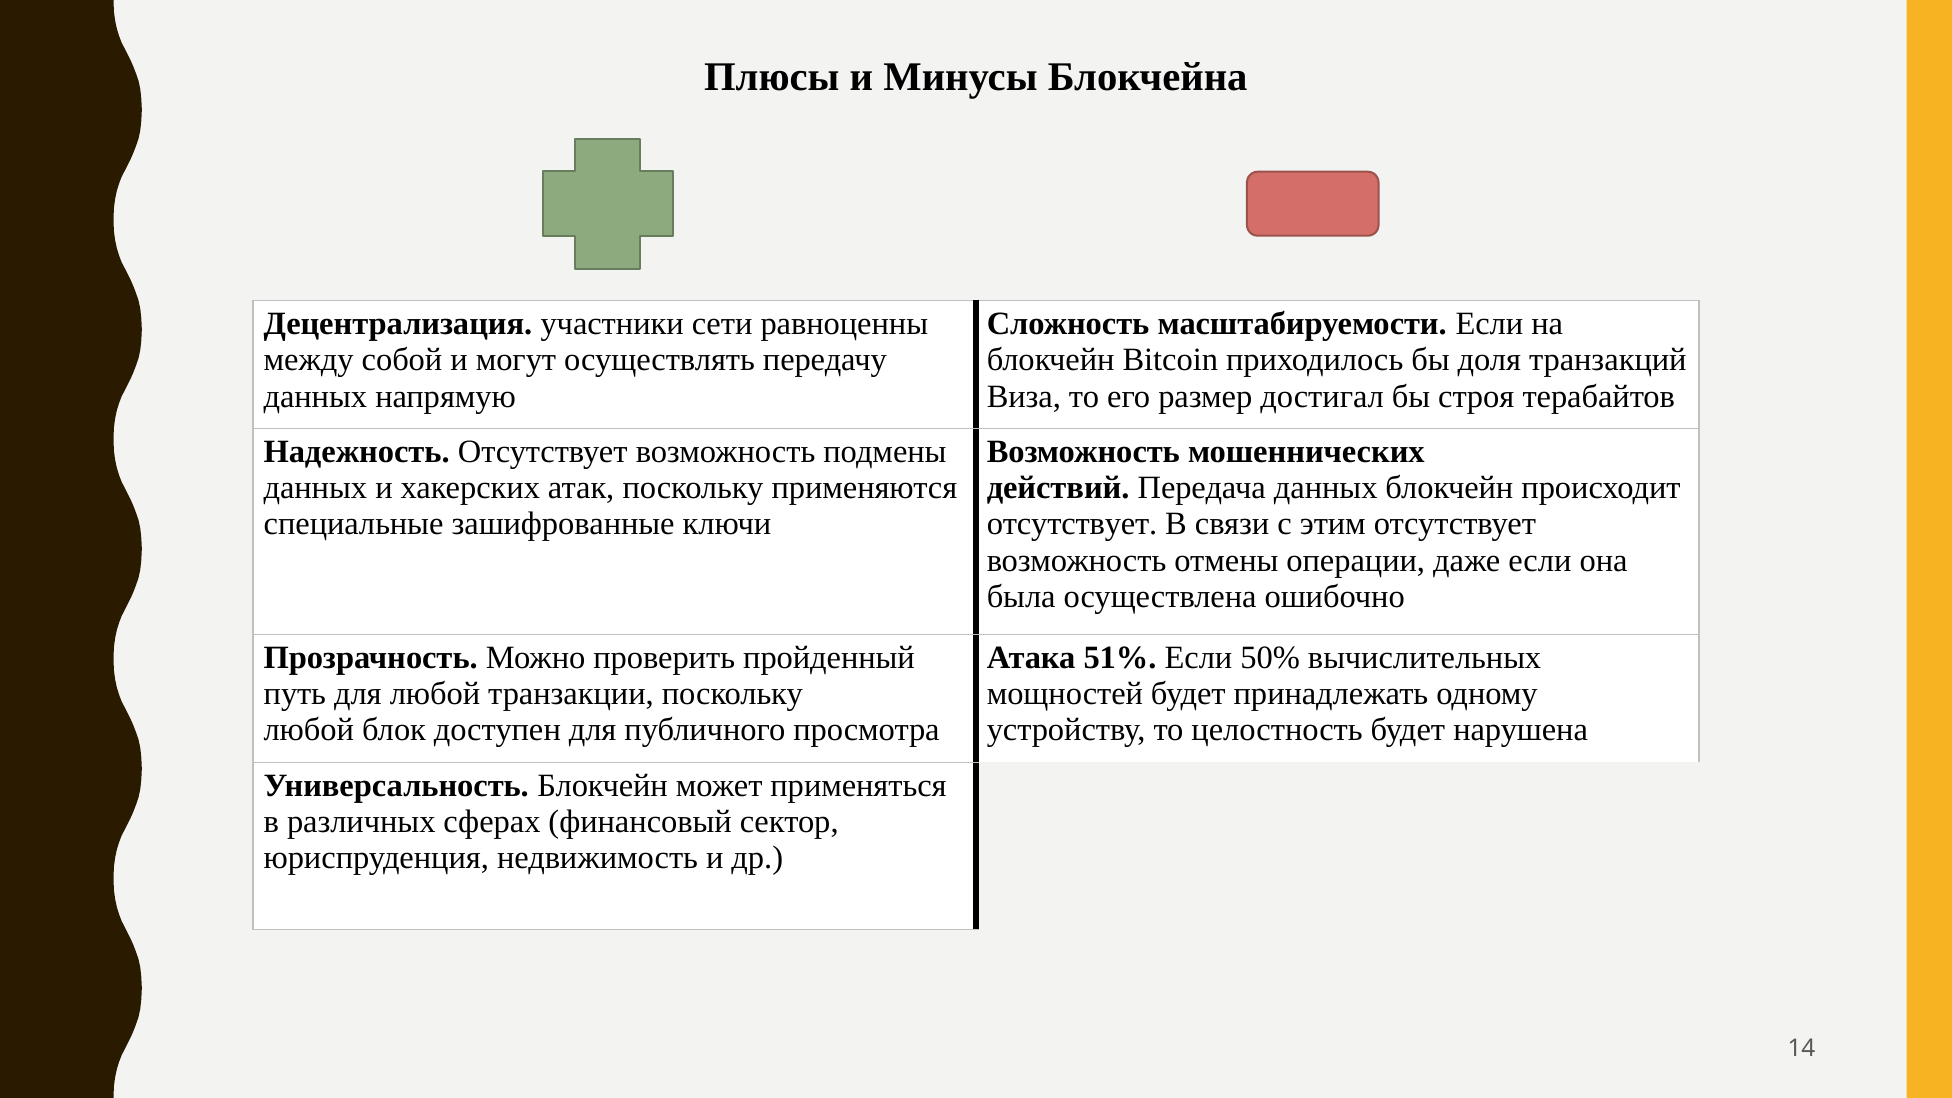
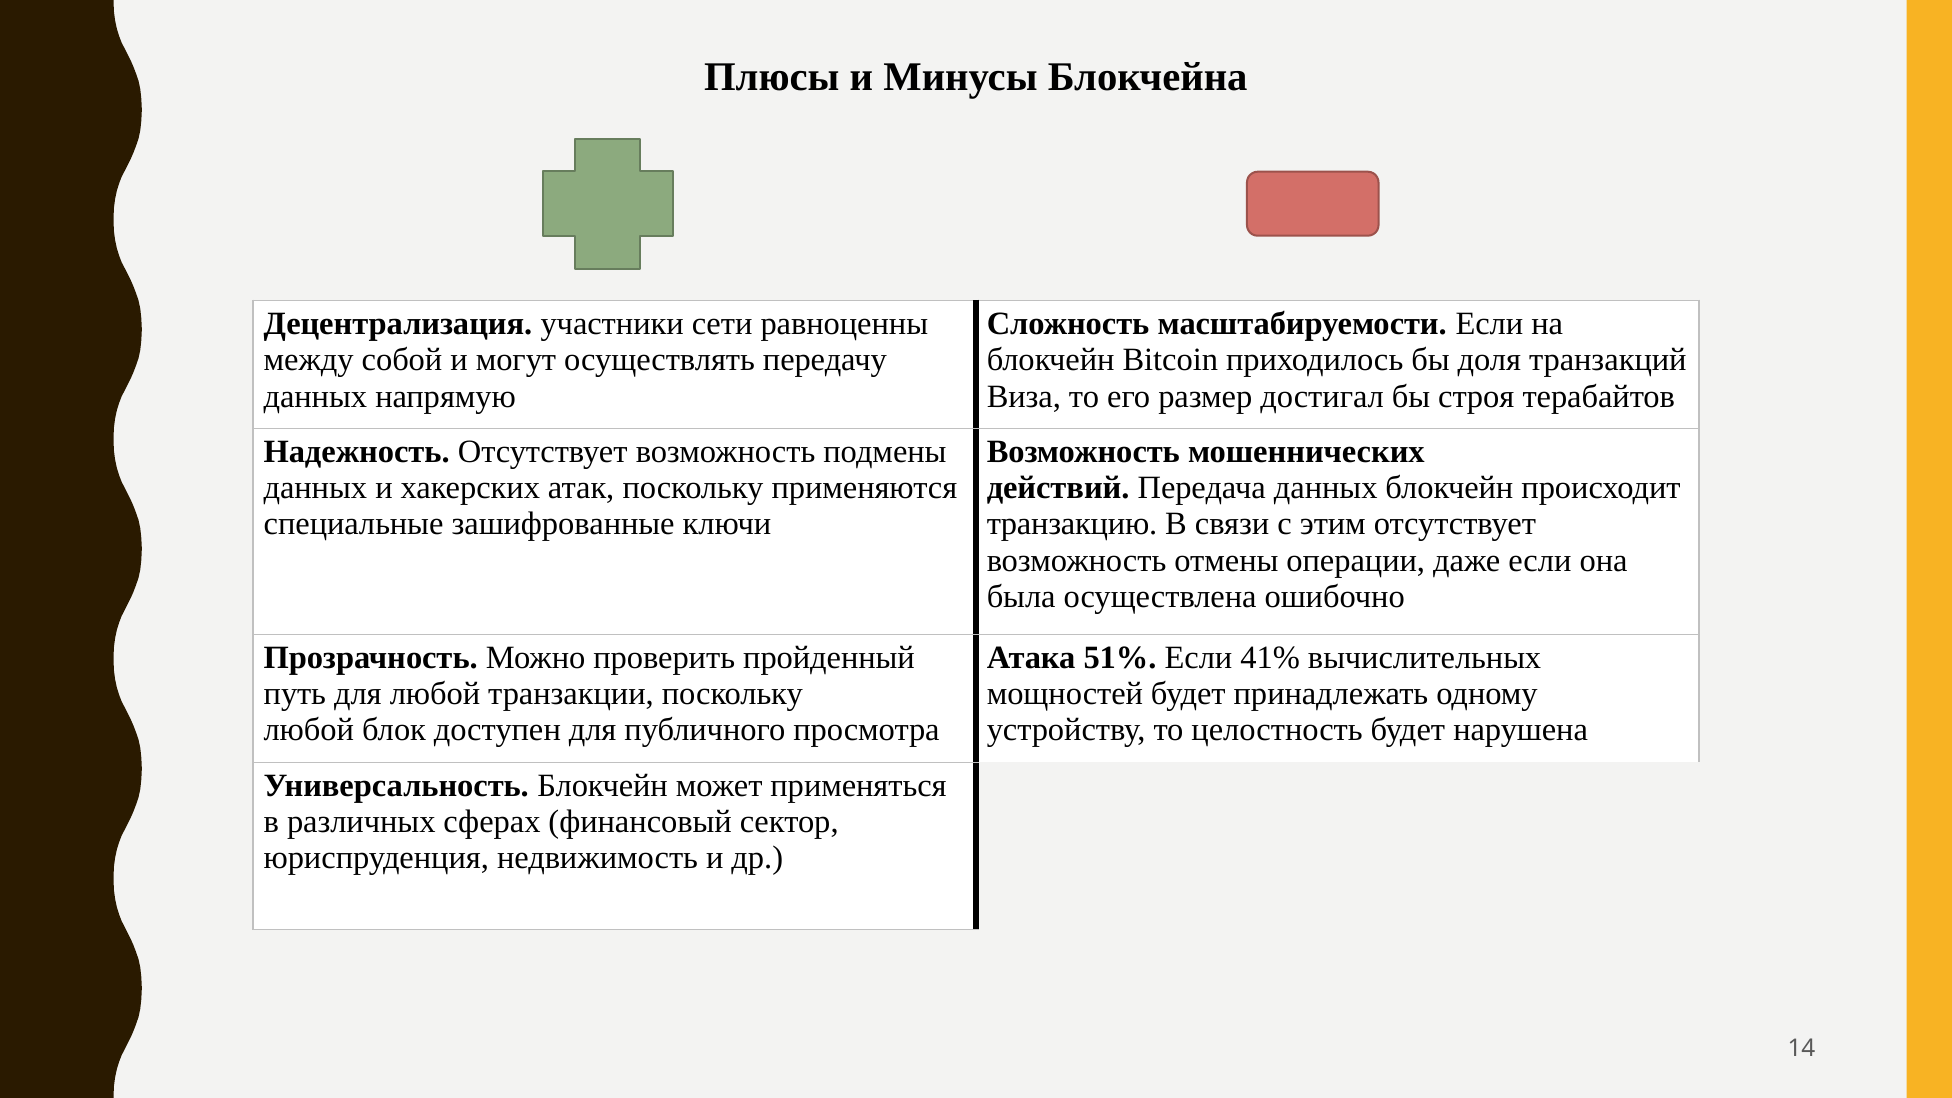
отсутствует at (1072, 524): отсутствует -> транзакцию
50%: 50% -> 41%
